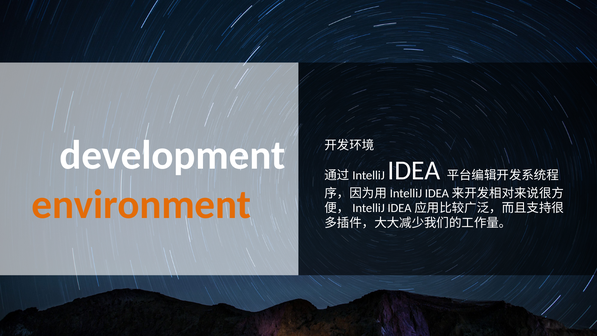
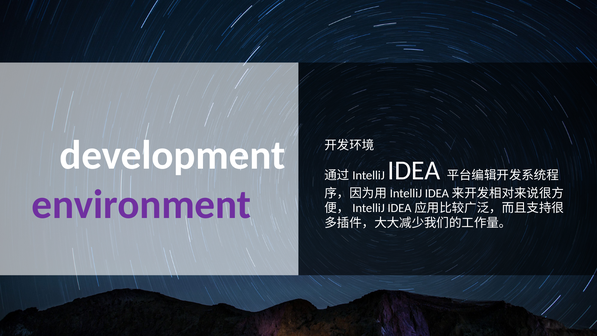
environment colour: orange -> purple
